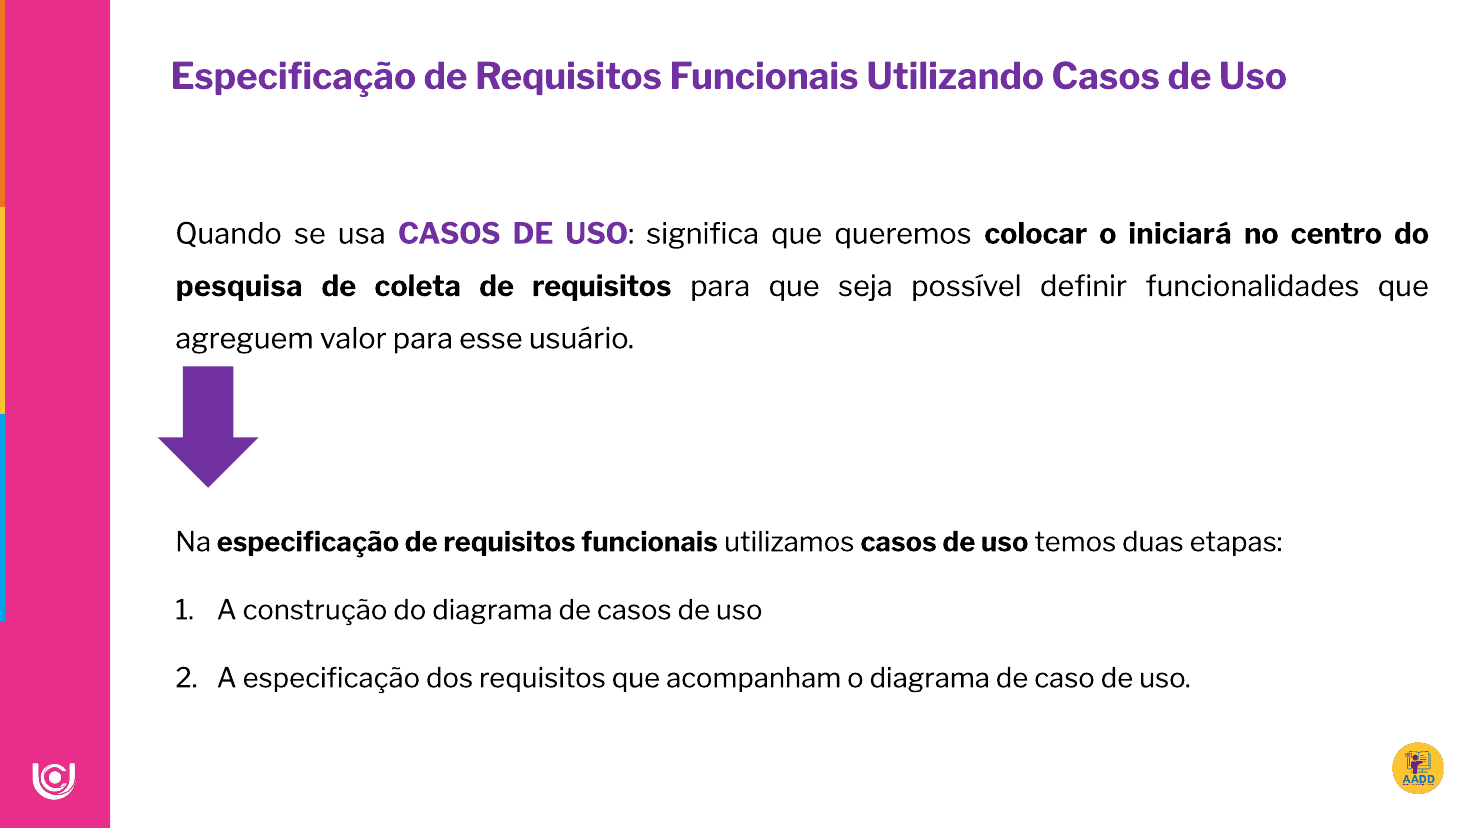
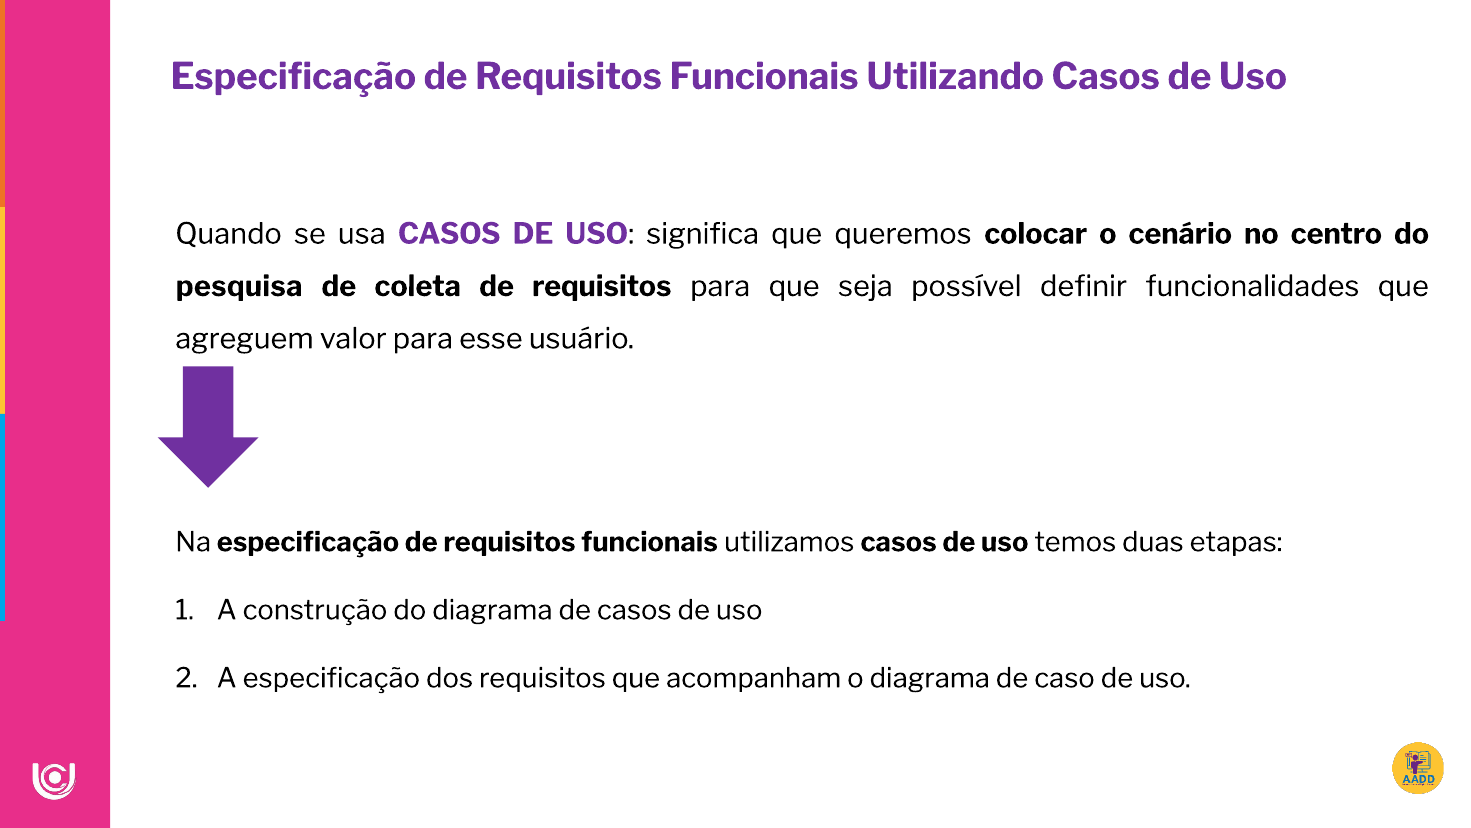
iniciará: iniciará -> cenário
